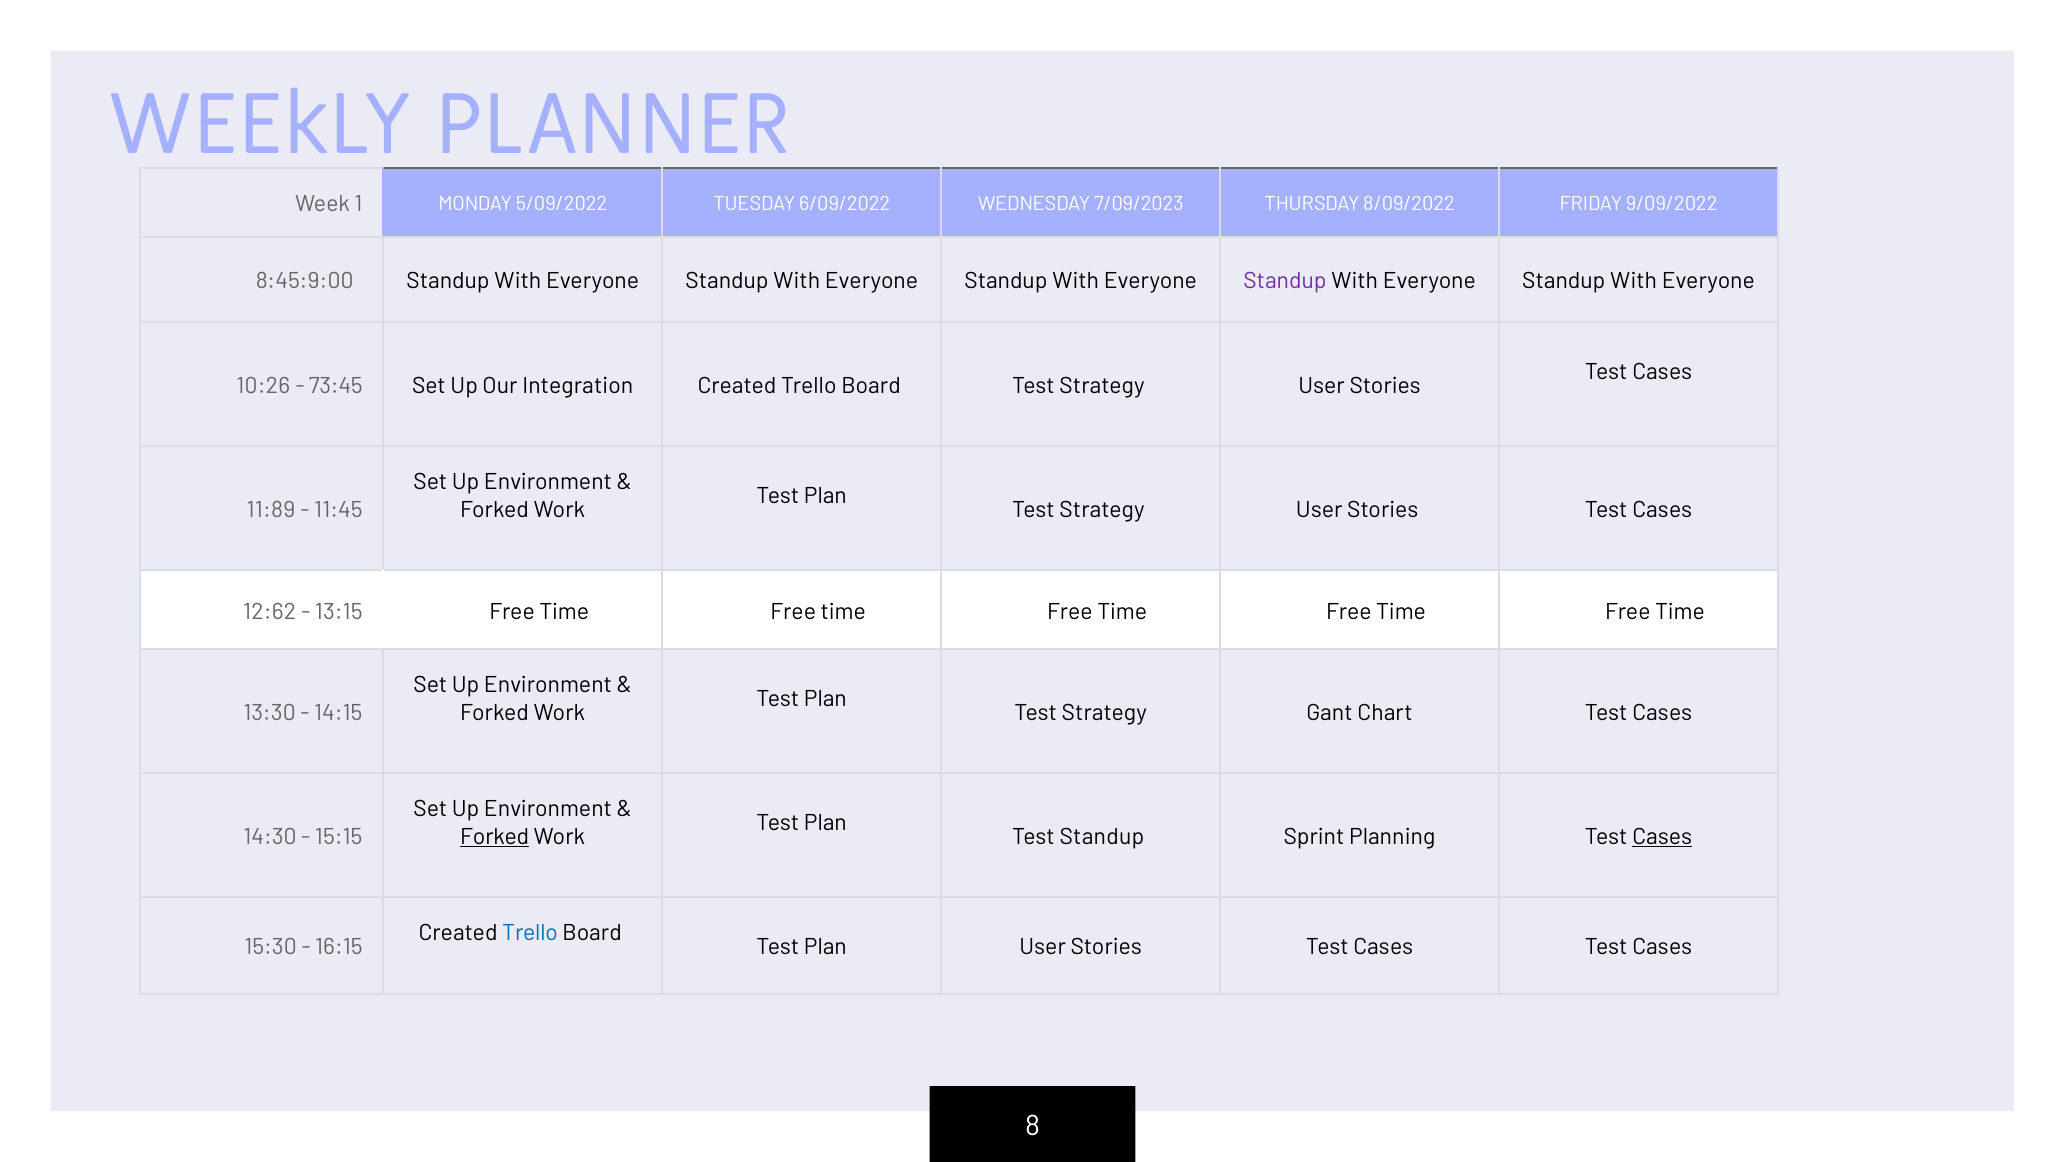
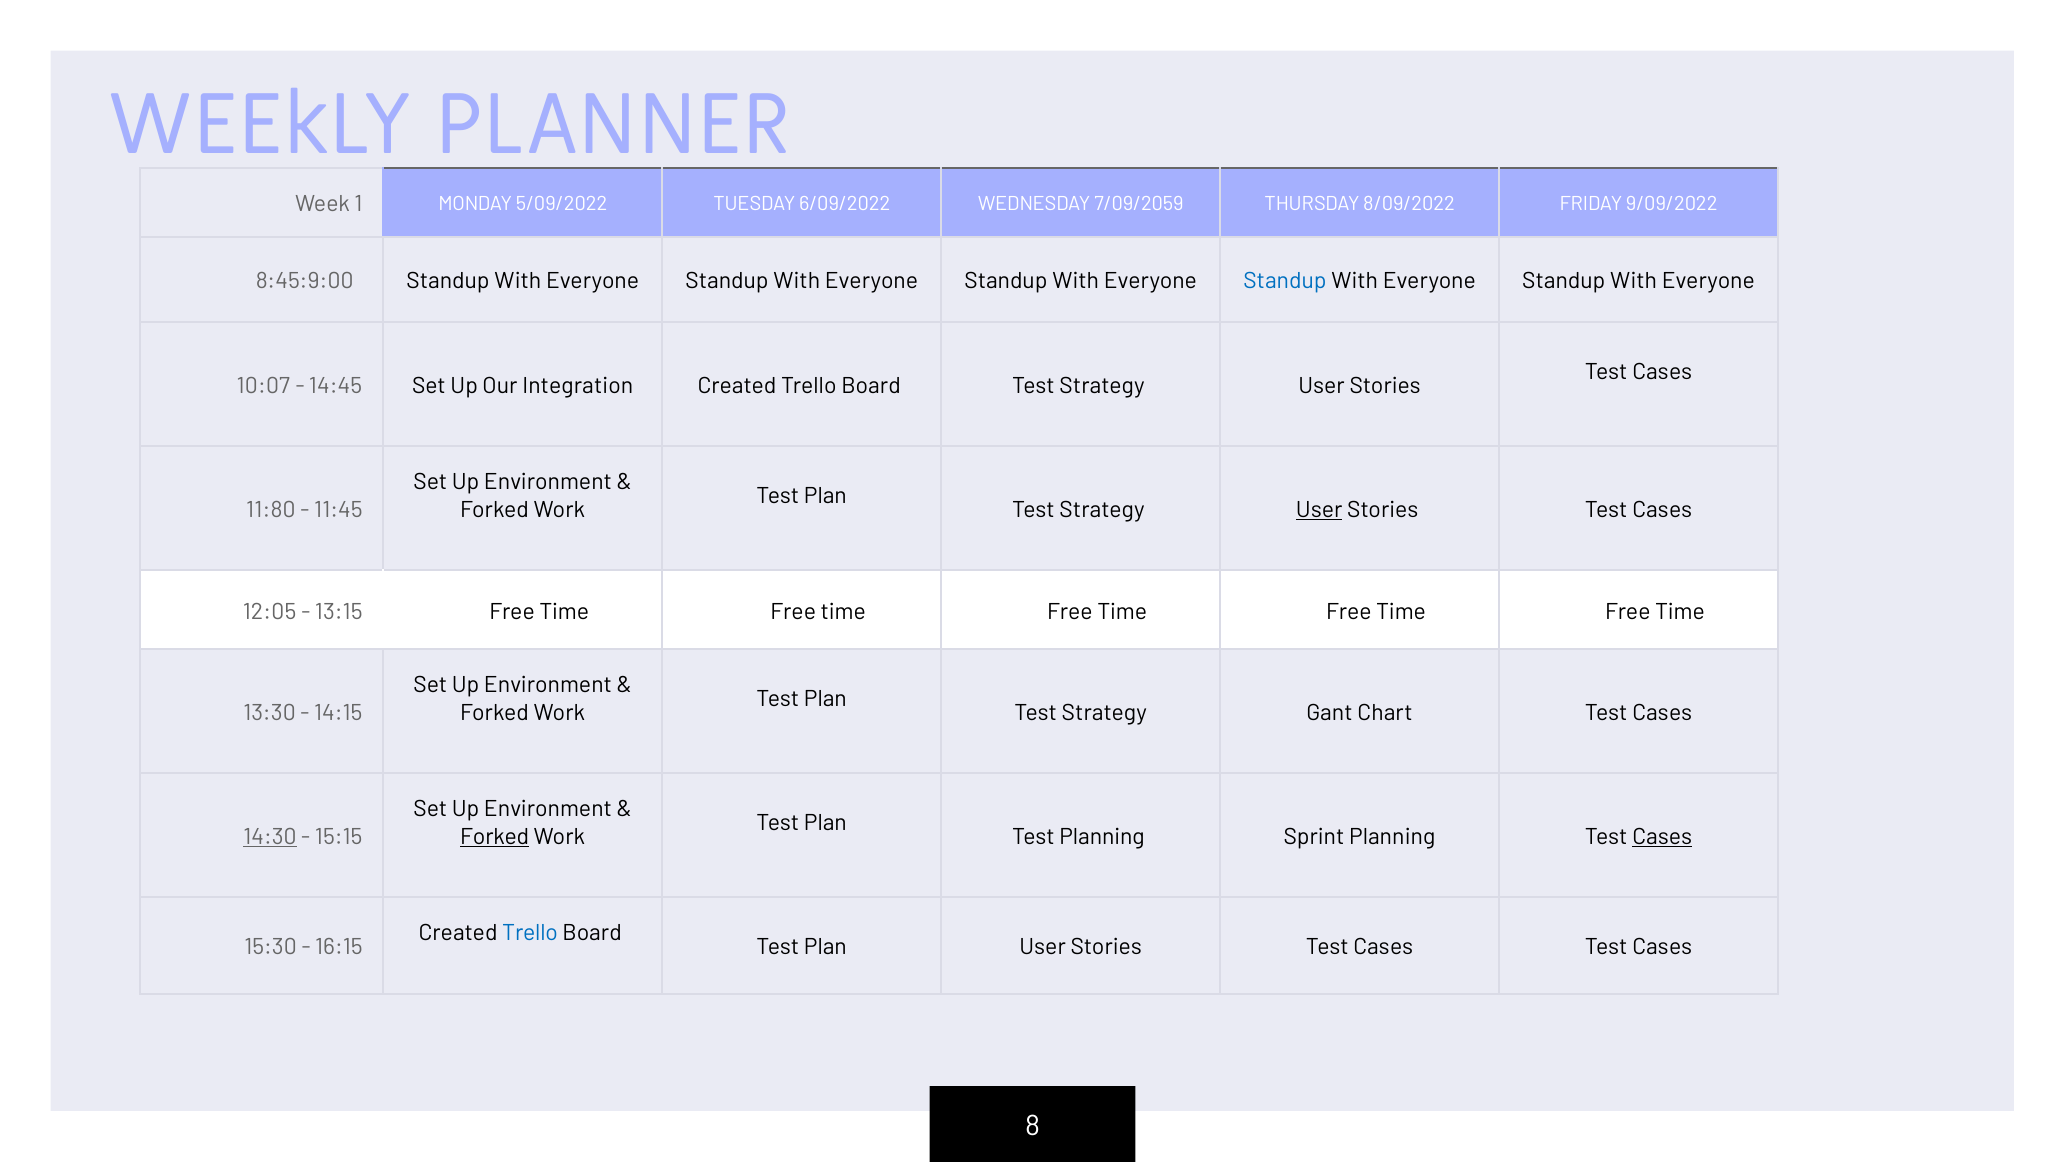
7/09/2023: 7/09/2023 -> 7/09/2059
Standup at (1285, 281) colour: purple -> blue
10:26: 10:26 -> 10:07
73:45: 73:45 -> 14:45
11:89: 11:89 -> 11:80
User at (1319, 510) underline: none -> present
12:62: 12:62 -> 12:05
14:30 underline: none -> present
Test Standup: Standup -> Planning
